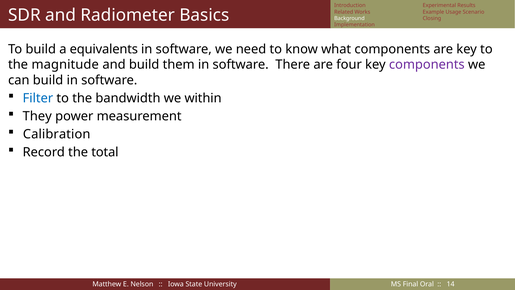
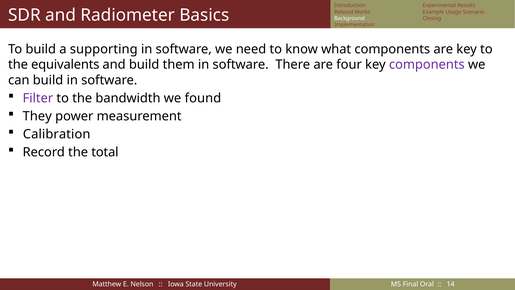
equivalents: equivalents -> supporting
magnitude: magnitude -> equivalents
Filter colour: blue -> purple
within: within -> found
